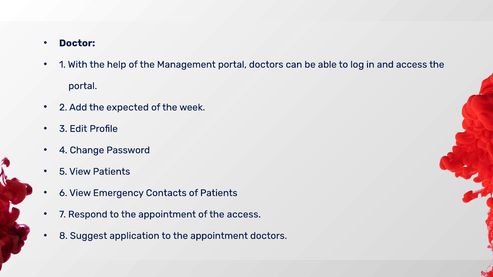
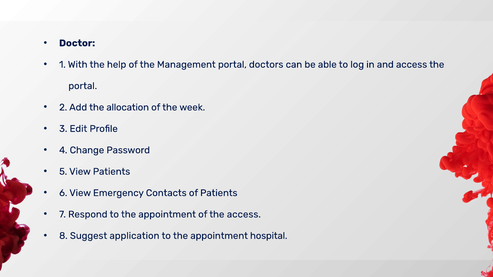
expected: expected -> allocation
appointment doctors: doctors -> hospital
